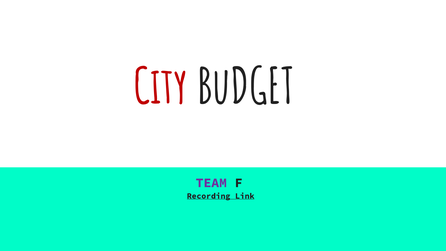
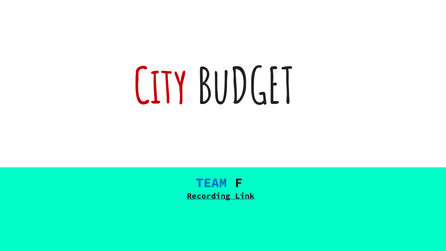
TEAM colour: purple -> blue
